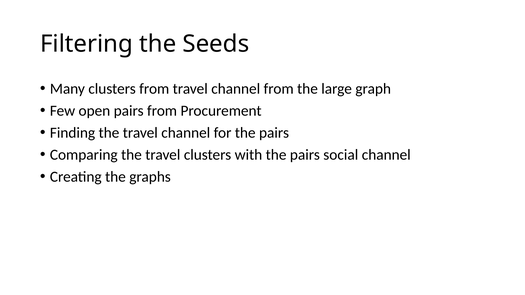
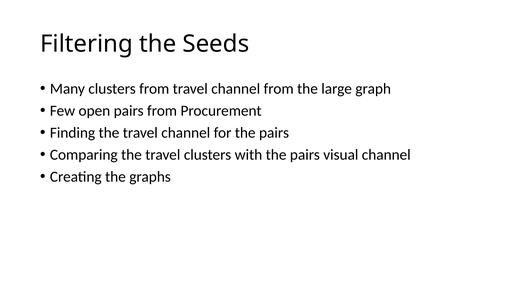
social: social -> visual
